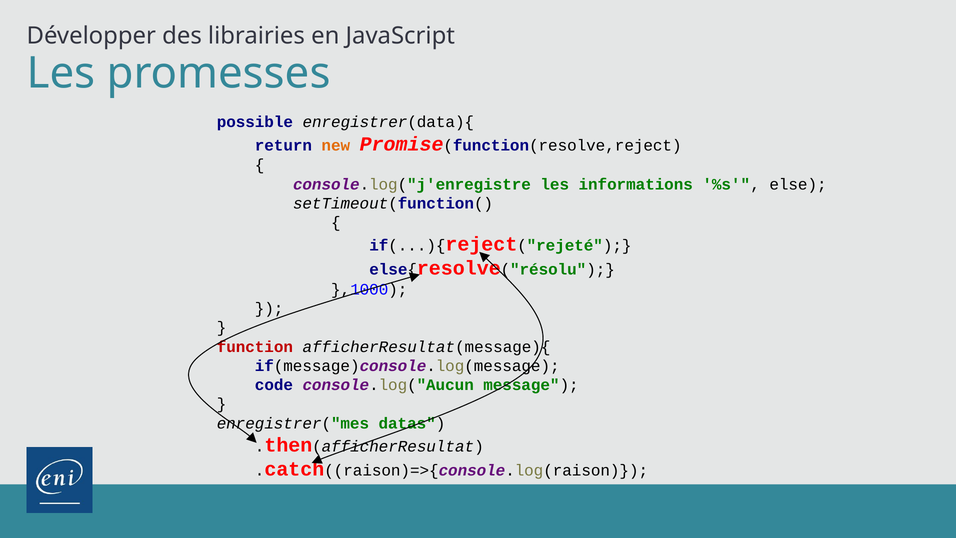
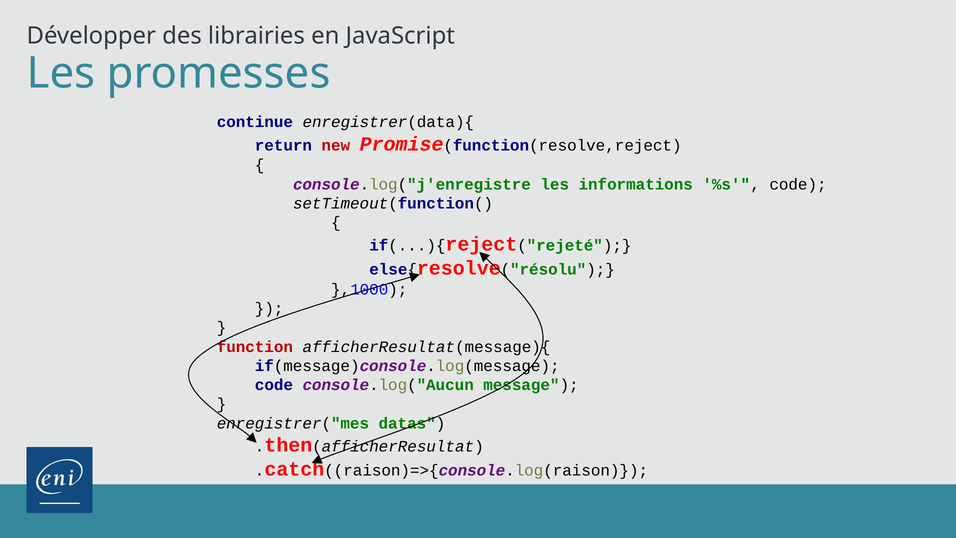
possible: possible -> continue
new colour: orange -> red
%s else: else -> code
